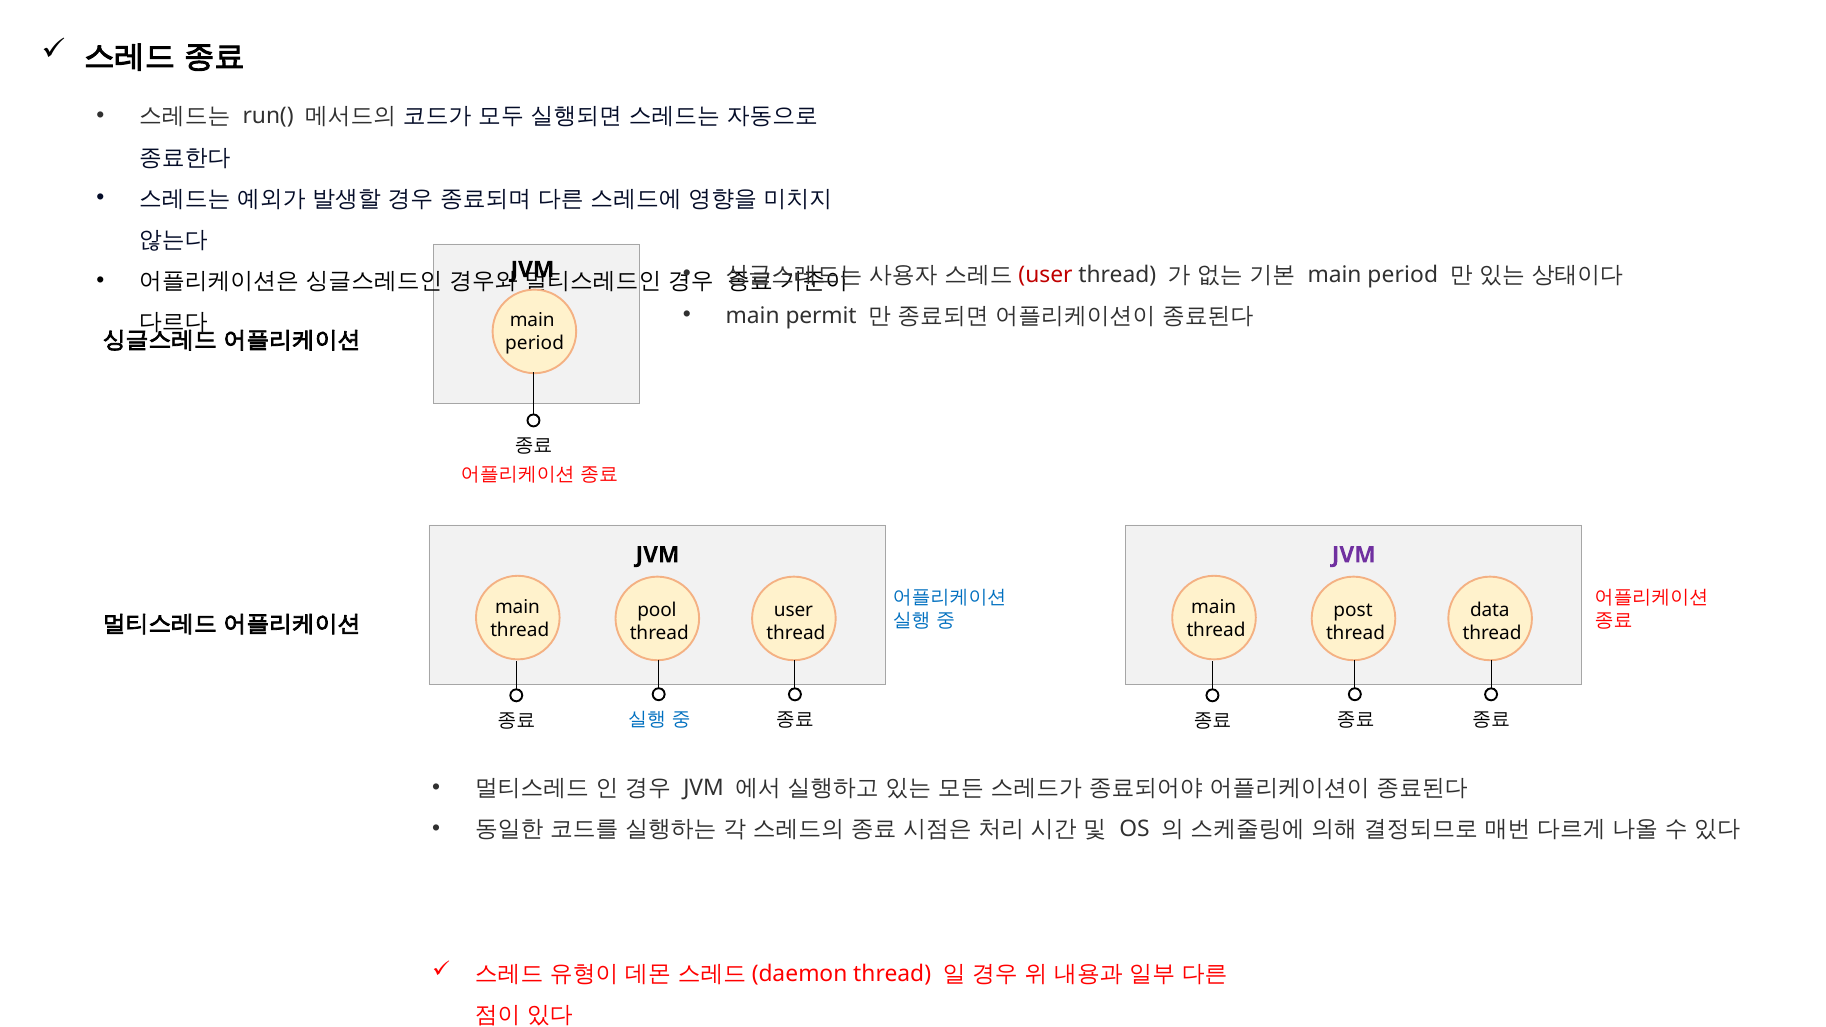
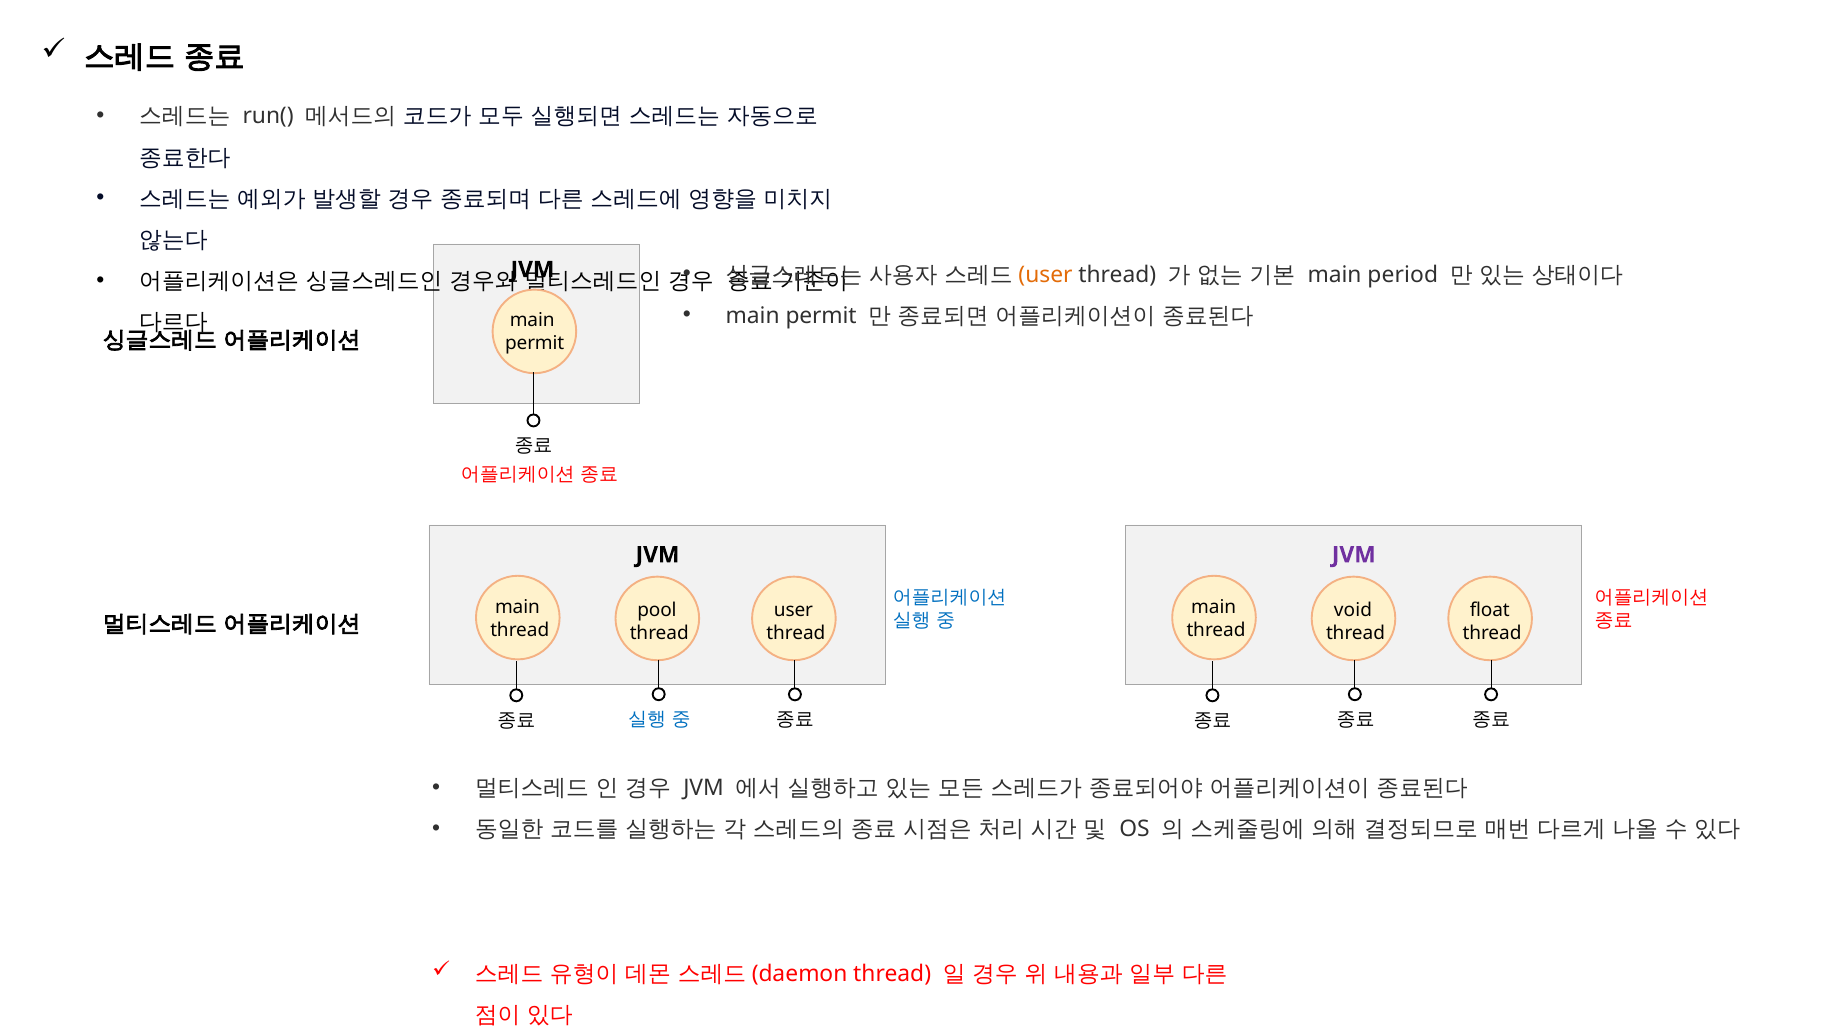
user at (1045, 275) colour: red -> orange
period at (535, 343): period -> permit
post: post -> void
data: data -> float
